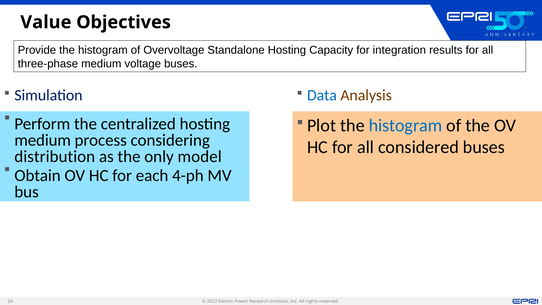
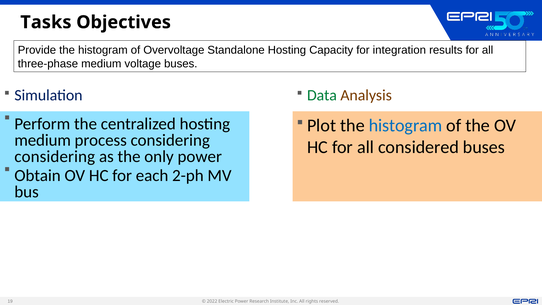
Value: Value -> Tasks
Data colour: blue -> green
distribution at (55, 156): distribution -> considering
only model: model -> power
4-ph: 4-ph -> 2-ph
